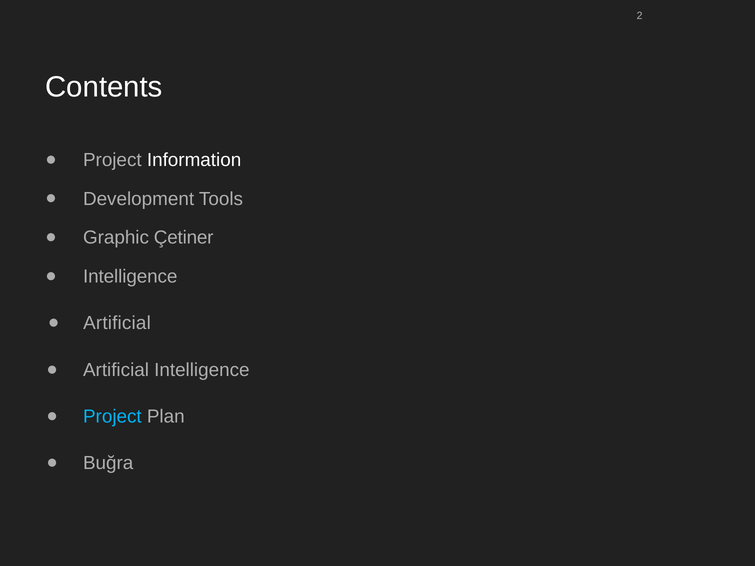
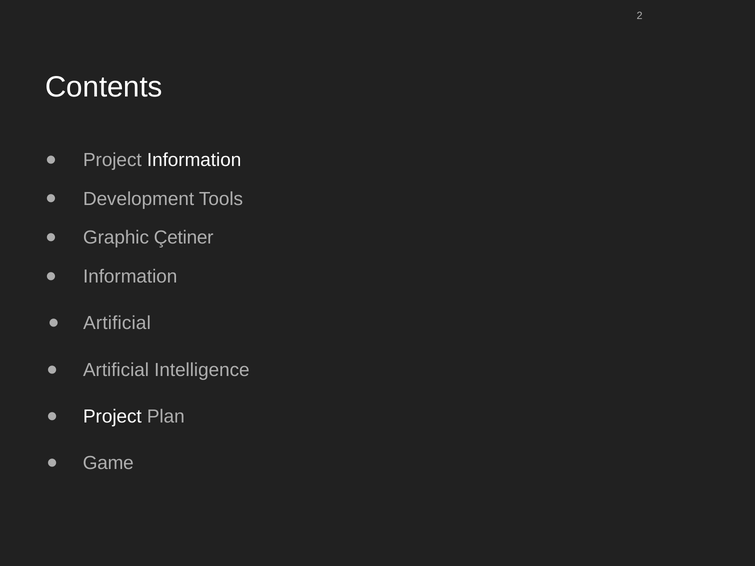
Intelligence at (130, 277): Intelligence -> Information
Project at (112, 417) colour: light blue -> white
Buğra: Buğra -> Game
